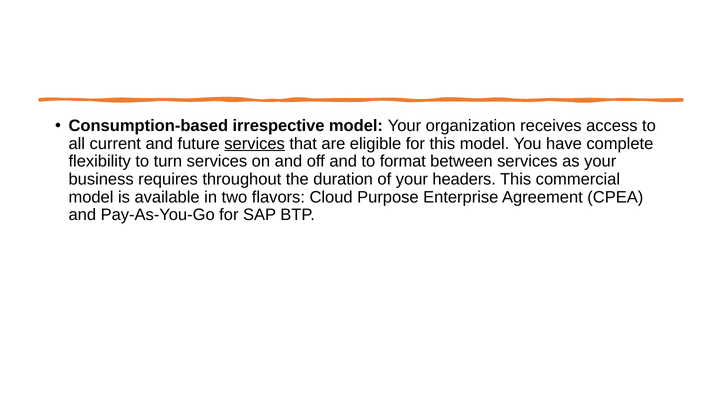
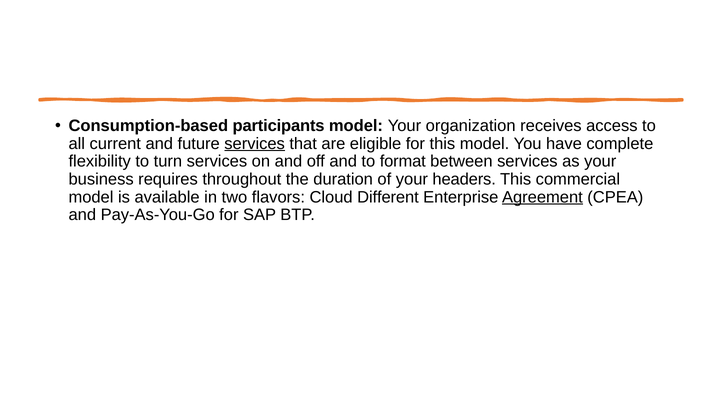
irrespective: irrespective -> participants
Purpose: Purpose -> Different
Agreement underline: none -> present
